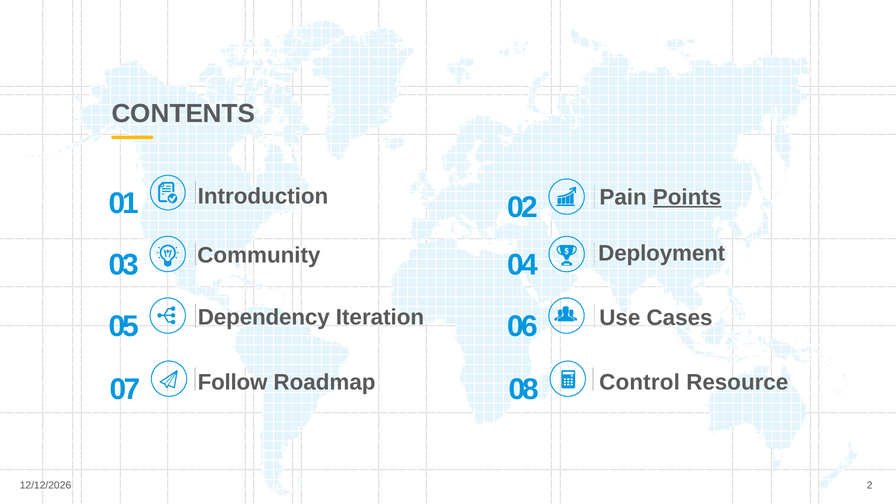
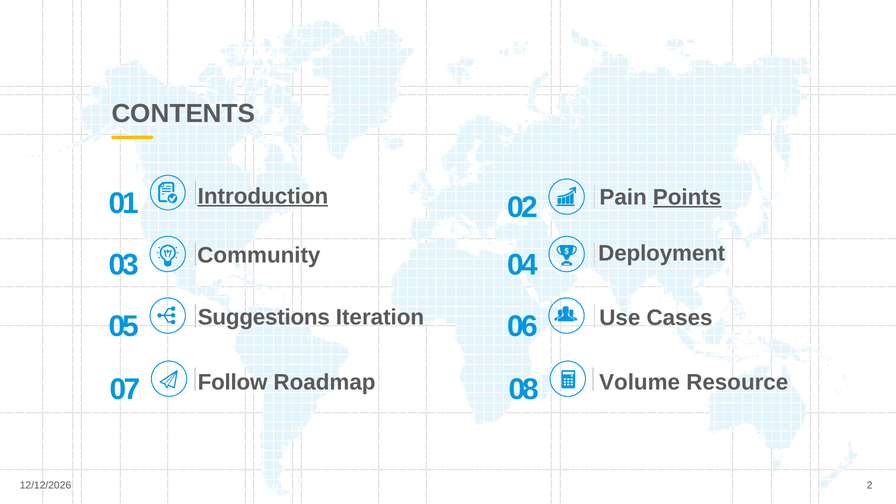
Introduction underline: none -> present
Dependency: Dependency -> Suggestions
Control: Control -> Volume
